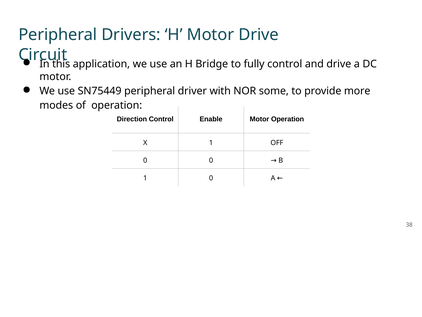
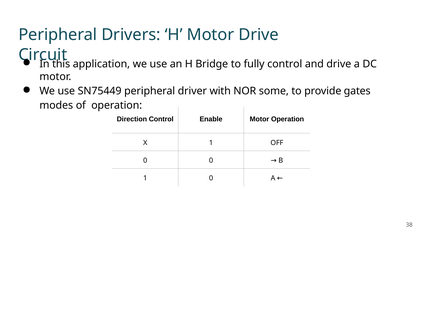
more: more -> gates
